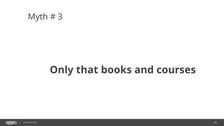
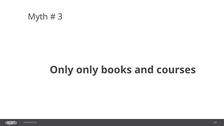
Only that: that -> only
